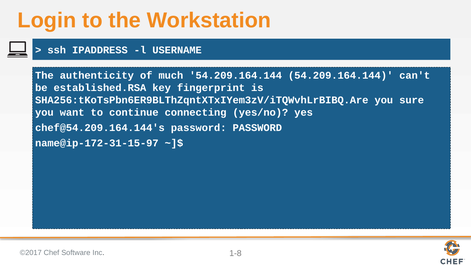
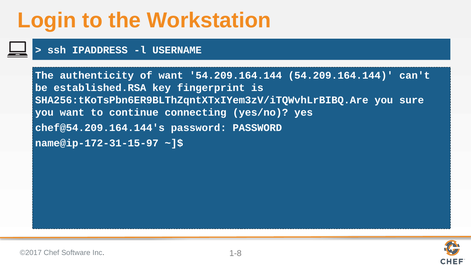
of much: much -> want
